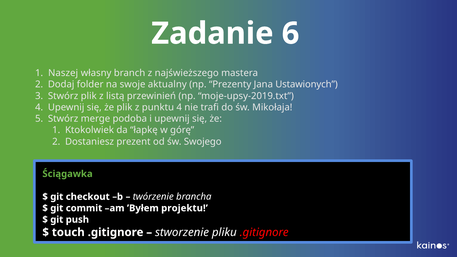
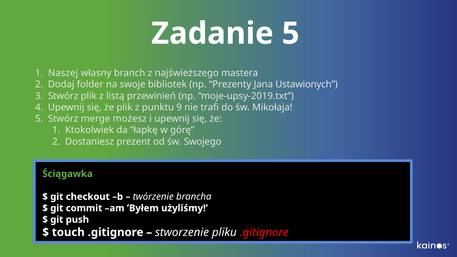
Zadanie 6: 6 -> 5
aktualny: aktualny -> bibliotek
punktu 4: 4 -> 9
podoba: podoba -> możesz
projektu: projektu -> użyliśmy
